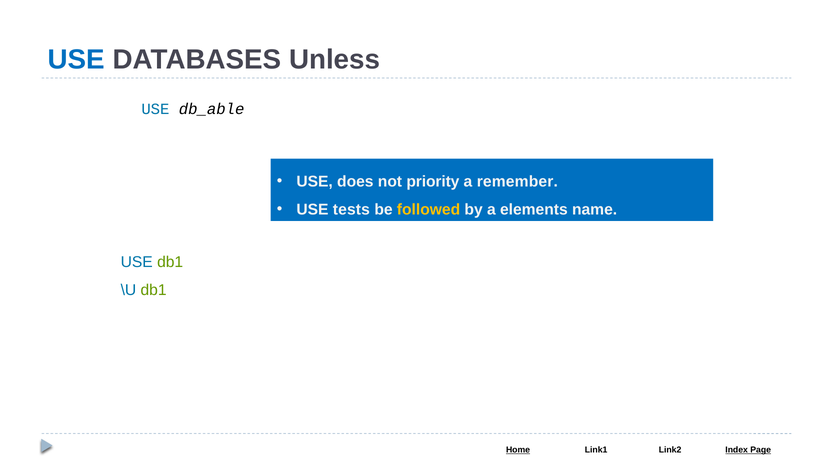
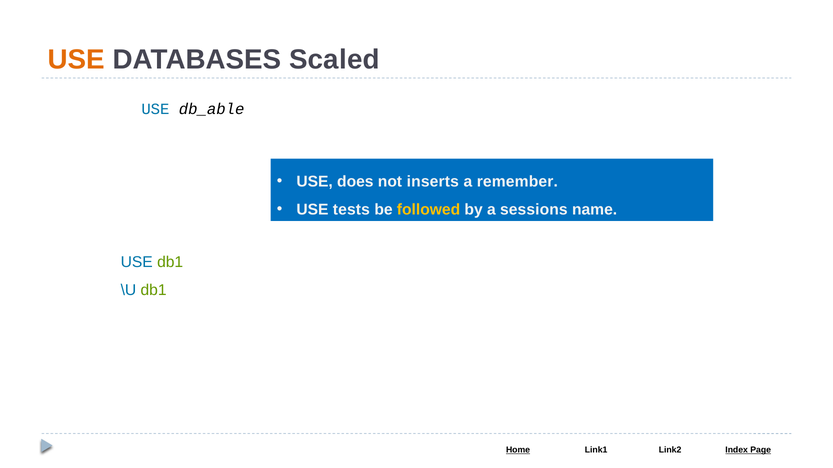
USE at (76, 60) colour: blue -> orange
Unless: Unless -> Scaled
priority: priority -> inserts
elements: elements -> sessions
